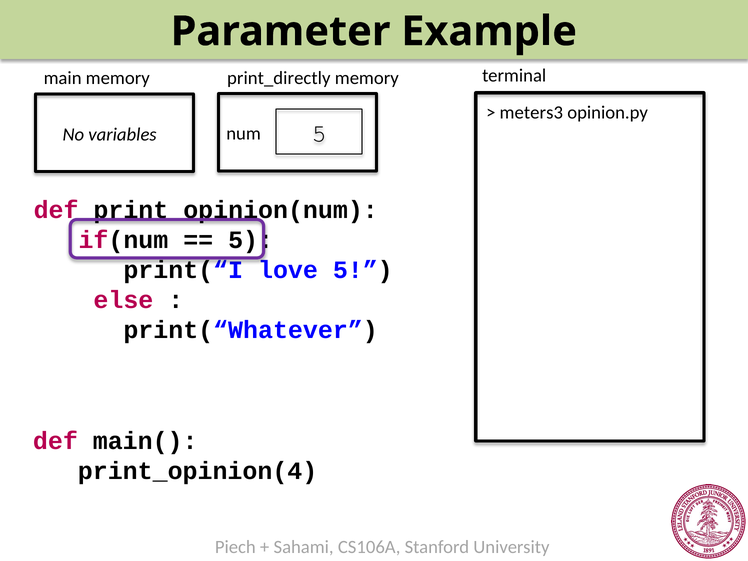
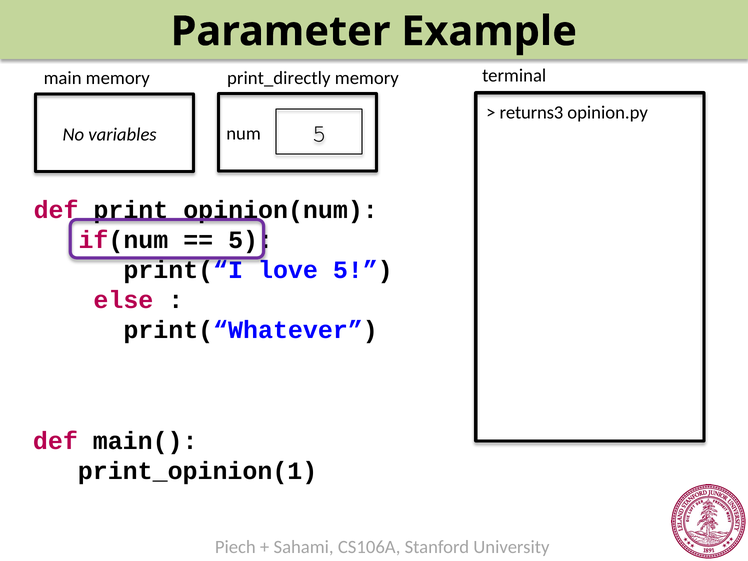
meters3: meters3 -> returns3
print_opinion(4: print_opinion(4 -> print_opinion(1
